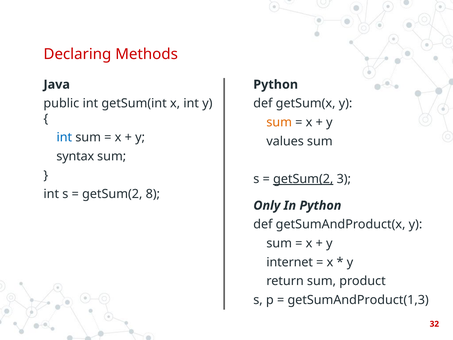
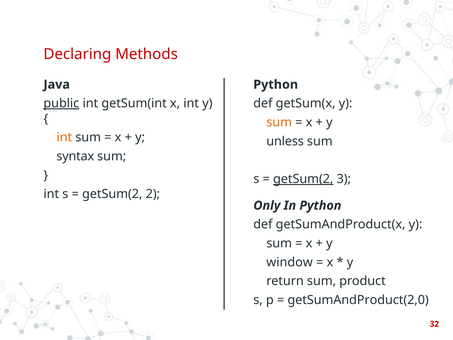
public underline: none -> present
int at (64, 137) colour: blue -> orange
values: values -> unless
8: 8 -> 2
internet: internet -> window
getSumAndProduct(1,3: getSumAndProduct(1,3 -> getSumAndProduct(2,0
